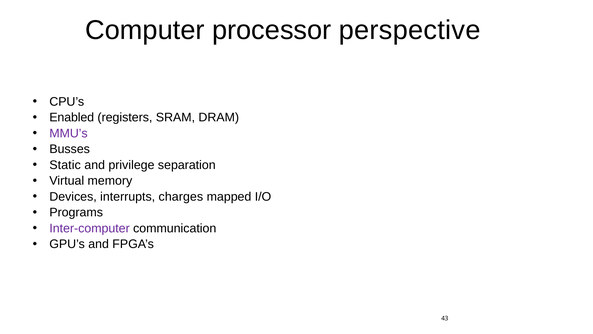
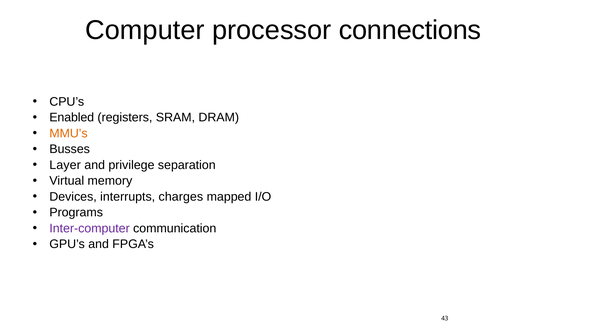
perspective: perspective -> connections
MMU’s colour: purple -> orange
Static: Static -> Layer
